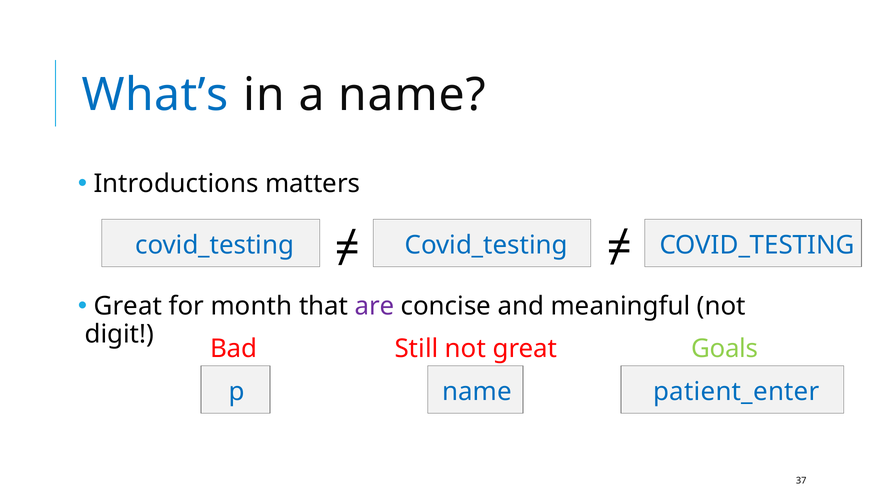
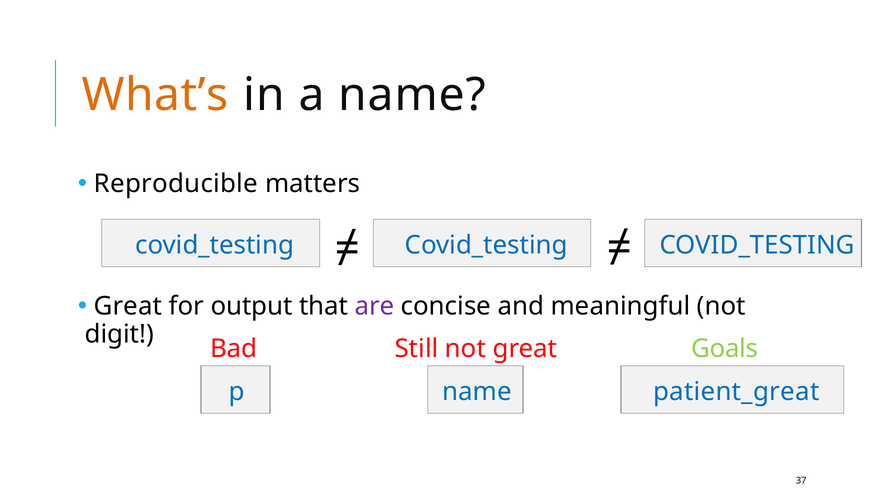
What’s colour: blue -> orange
Introductions: Introductions -> Reproducible
month: month -> output
patient_enter: patient_enter -> patient_great
